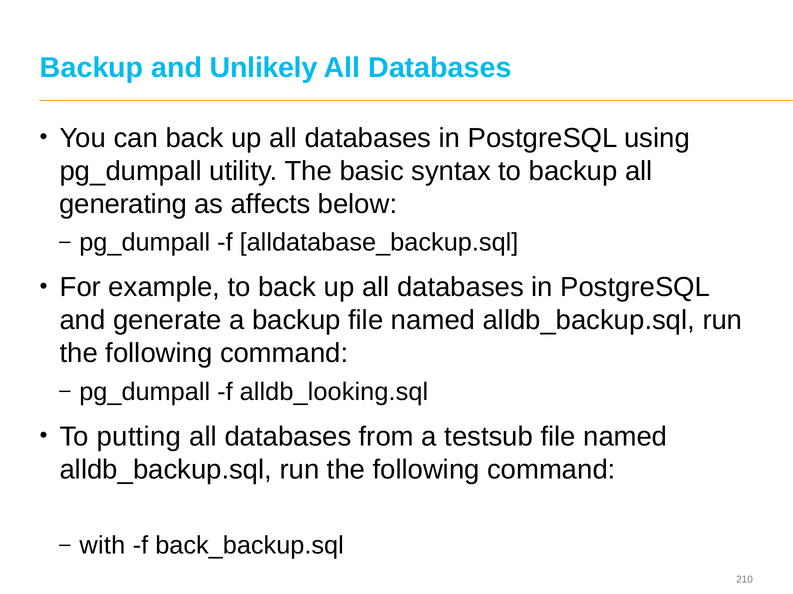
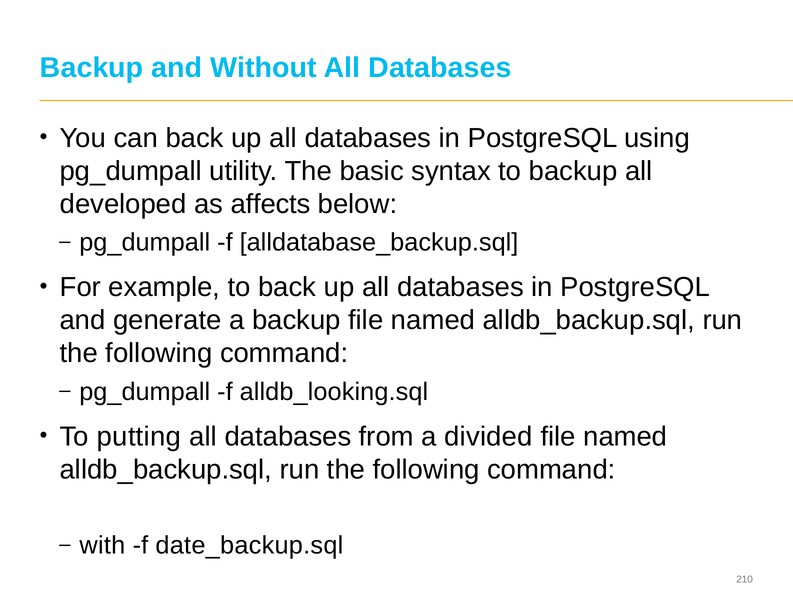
Unlikely: Unlikely -> Without
generating: generating -> developed
testsub: testsub -> divided
back_backup.sql: back_backup.sql -> date_backup.sql
